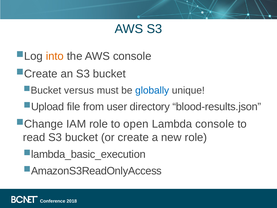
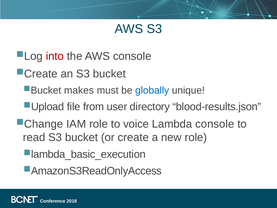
into colour: orange -> red
versus: versus -> makes
open: open -> voice
